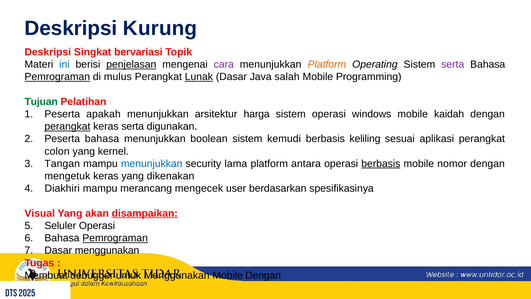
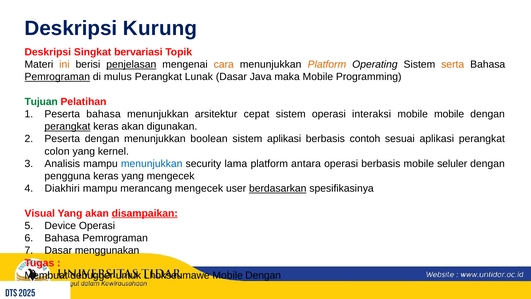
ini colour: blue -> orange
cara colour: purple -> orange
serta at (453, 64) colour: purple -> orange
Lunak underline: present -> none
salah: salah -> maka
Peserta apakah: apakah -> bahasa
harga: harga -> cepat
windows: windows -> interaksi
mobile kaidah: kaidah -> mobile
keras serta: serta -> akan
Peserta bahasa: bahasa -> dengan
sistem kemudi: kemudi -> aplikasi
keliling: keliling -> contoh
Tangan: Tangan -> Analisis
berbasis at (381, 164) underline: present -> none
nomor: nomor -> seluler
mengetuk: mengetuk -> pengguna
yang dikenakan: dikenakan -> mengecek
berdasarkan underline: none -> present
Seluler: Seluler -> Device
Pemrograman at (115, 238) underline: present -> none
untuk Menggunakan: Menggunakan -> Lhokseumawe
